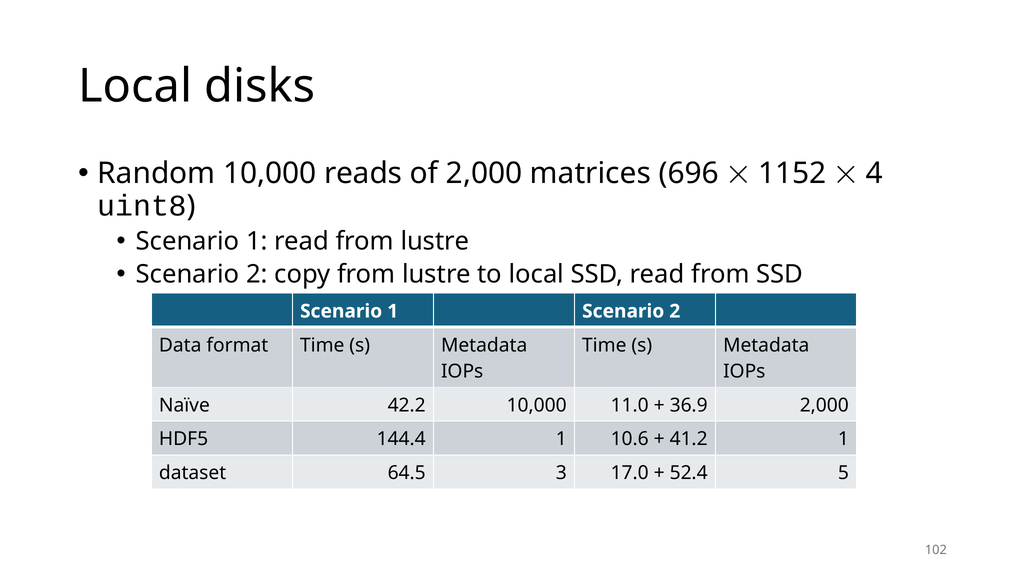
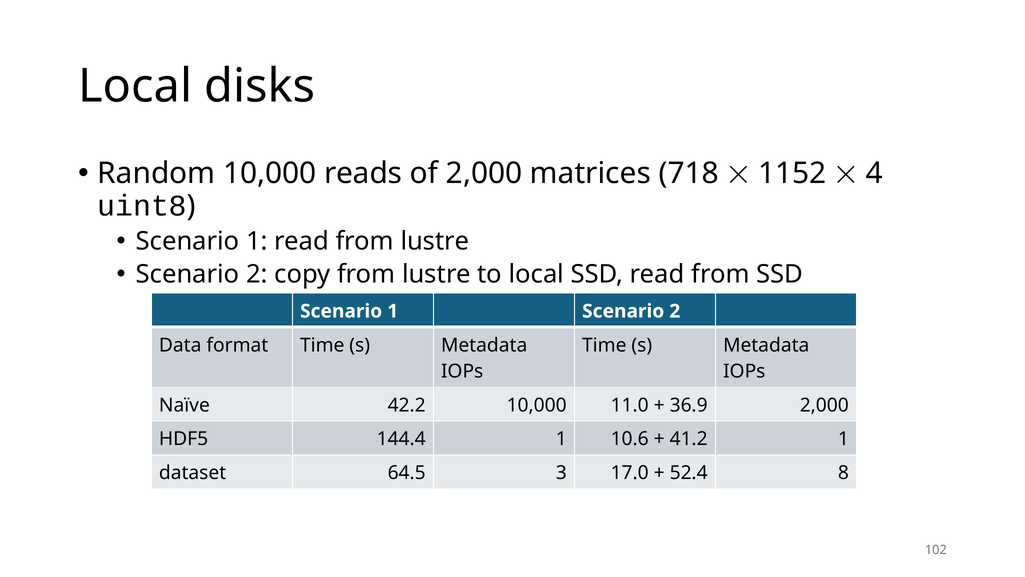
696: 696 -> 718
5: 5 -> 8
